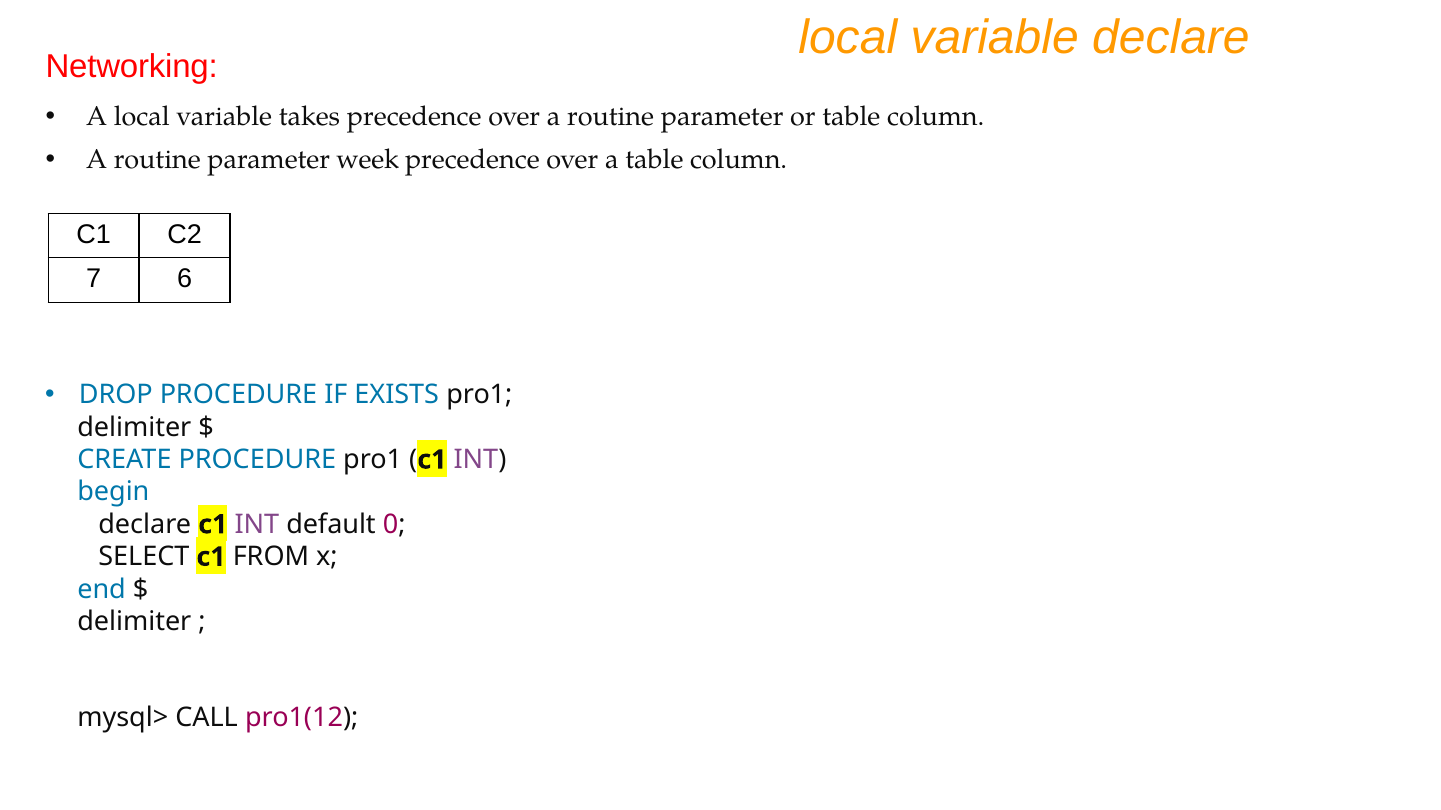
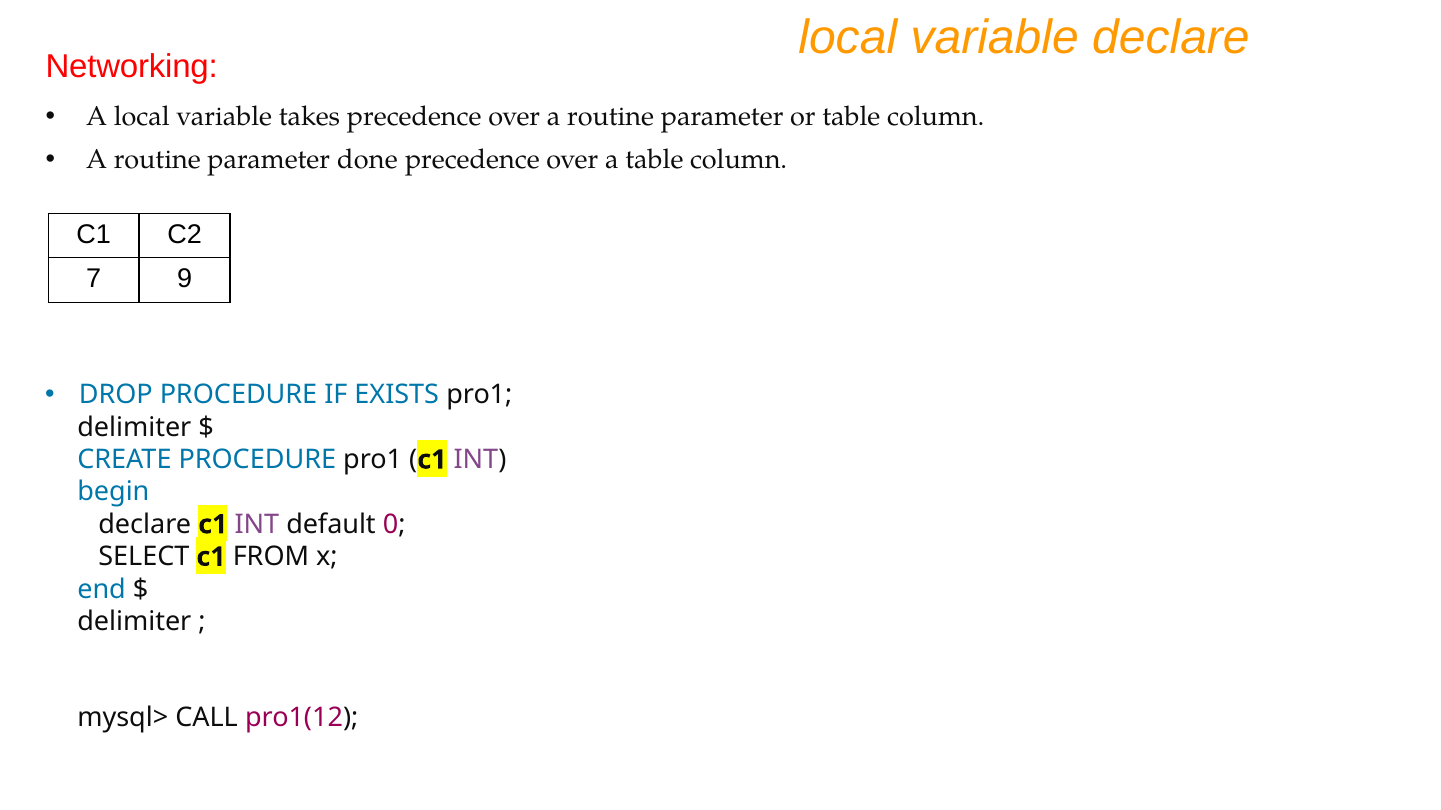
week: week -> done
6: 6 -> 9
